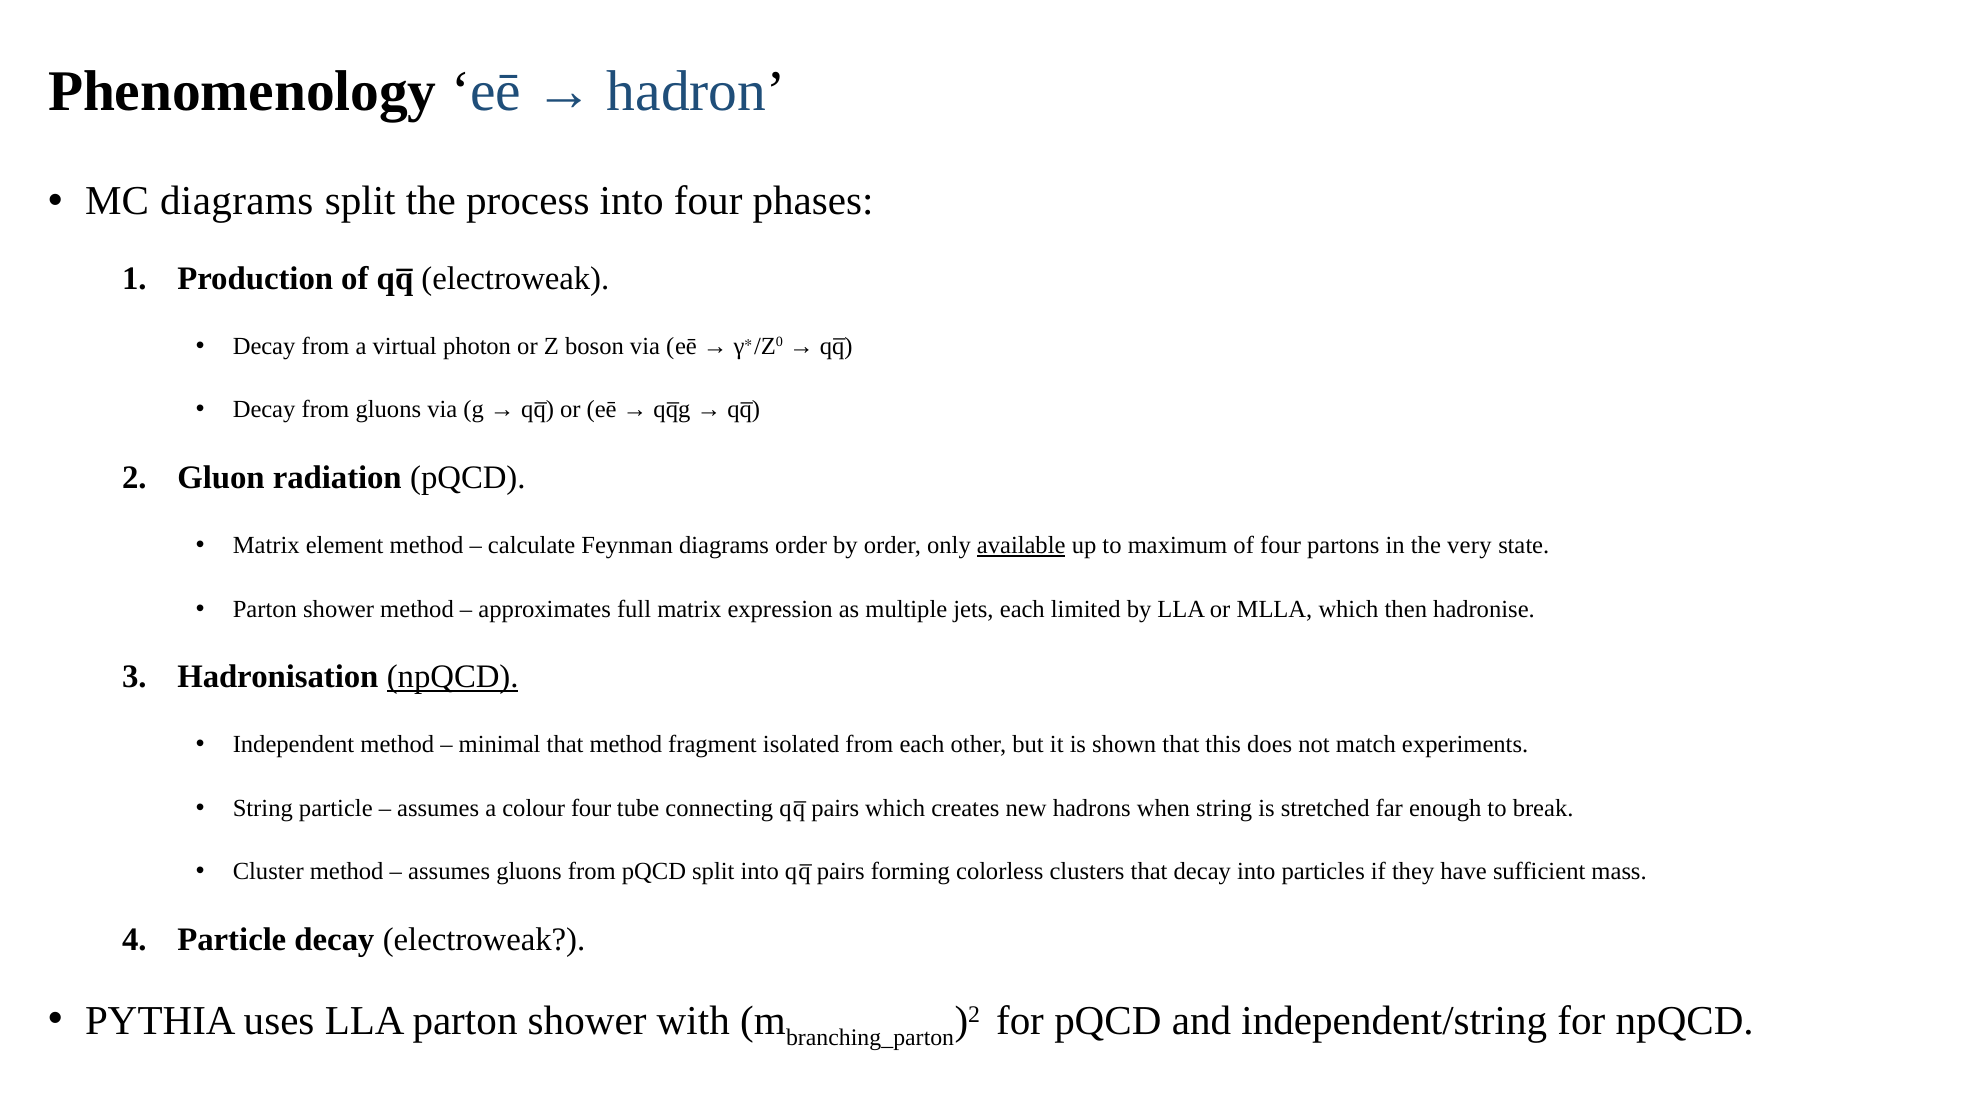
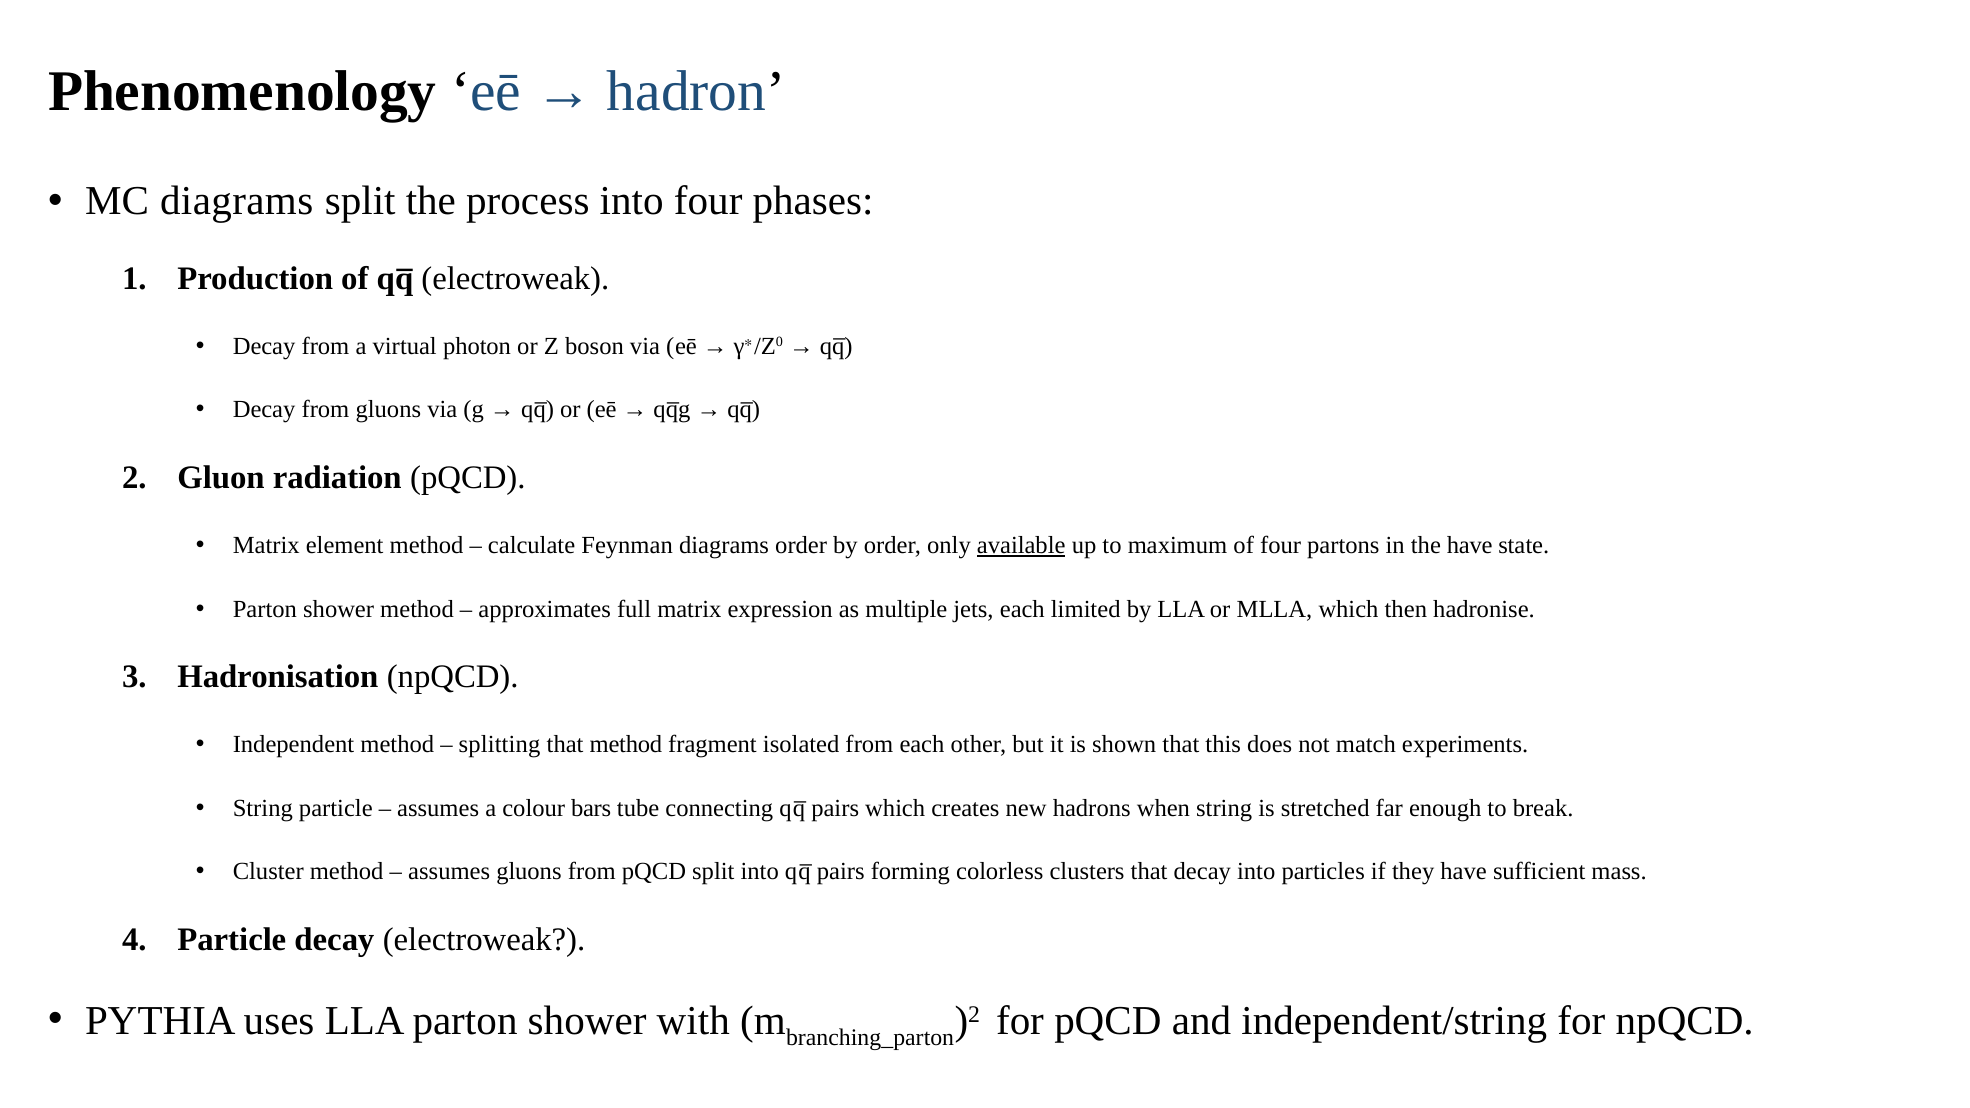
the very: very -> have
npQCD at (453, 677) underline: present -> none
minimal: minimal -> splitting
colour four: four -> bars
